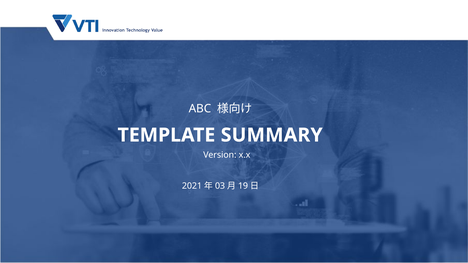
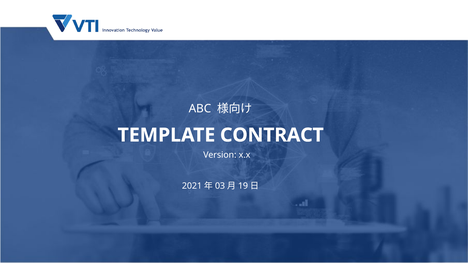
SUMMARY: SUMMARY -> CONTRACT
